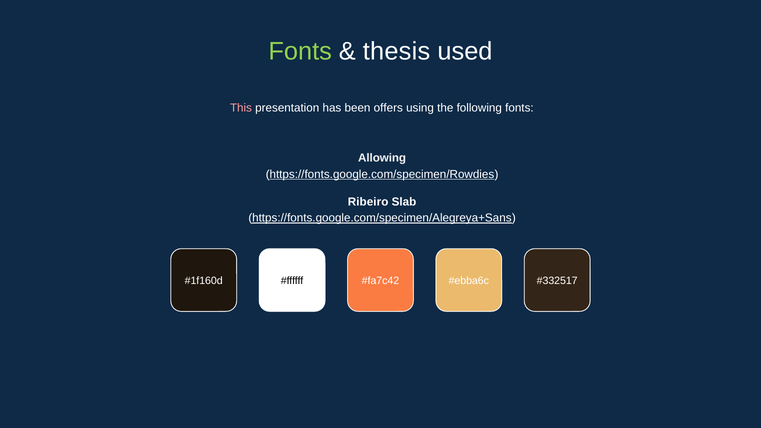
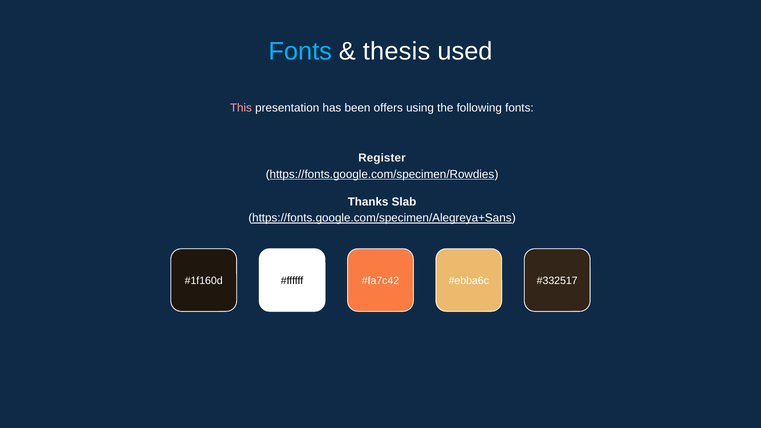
Fonts at (300, 52) colour: light green -> light blue
Allowing: Allowing -> Register
Ribeiro: Ribeiro -> Thanks
